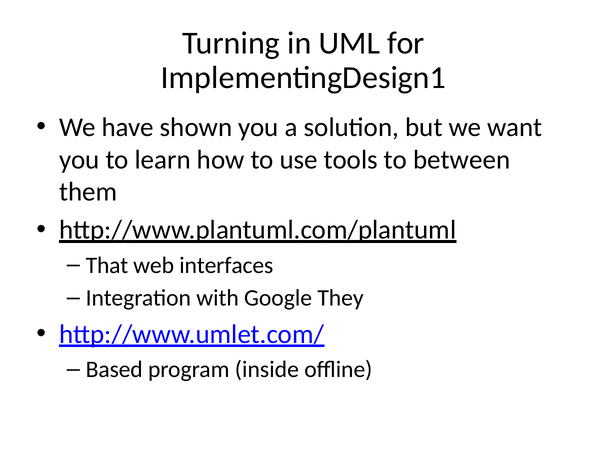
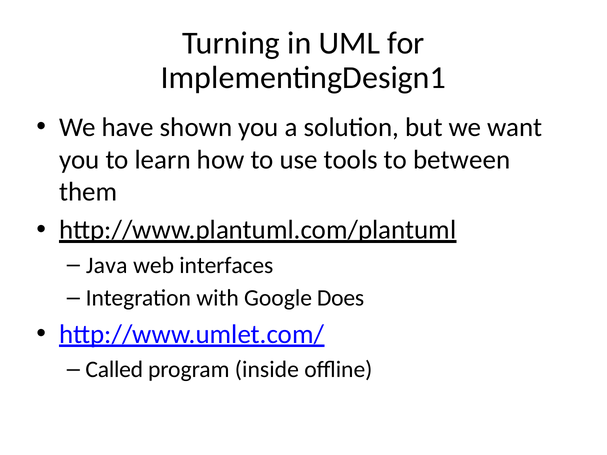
That: That -> Java
They: They -> Does
Based: Based -> Called
